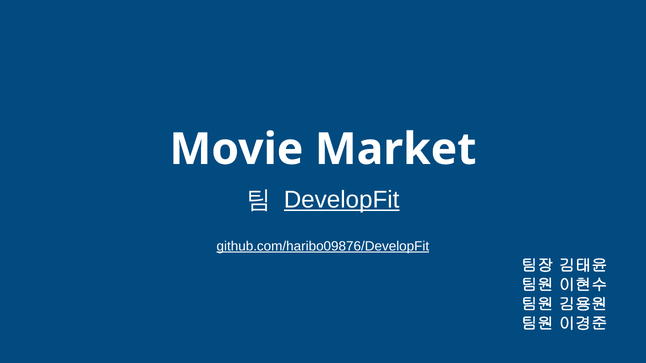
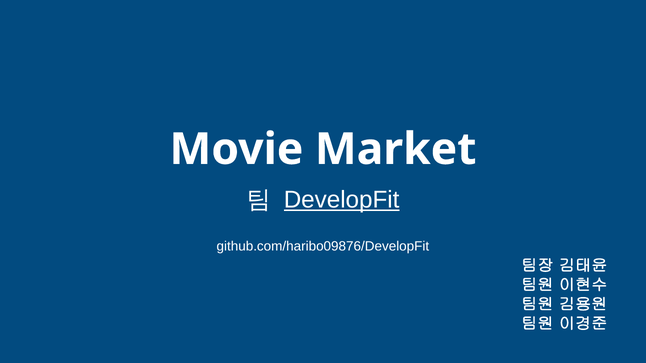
github.com/haribo09876/DevelopFit underline: present -> none
